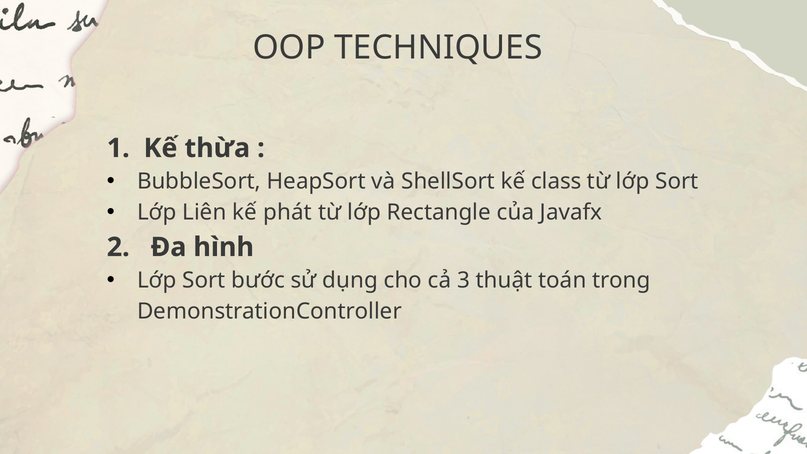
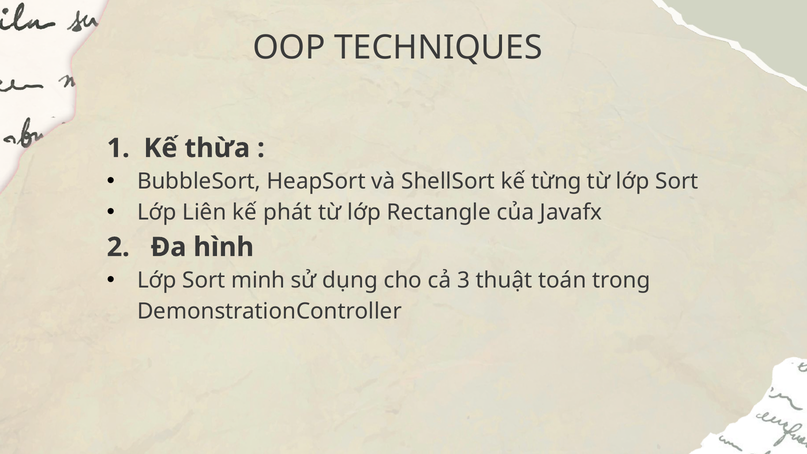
class: class -> từng
bước: bước -> minh
